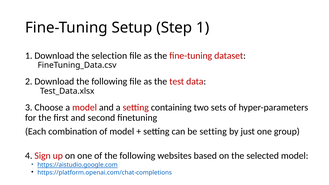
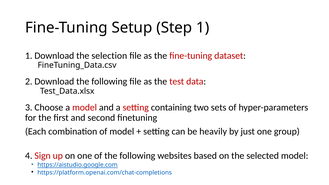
be setting: setting -> heavily
